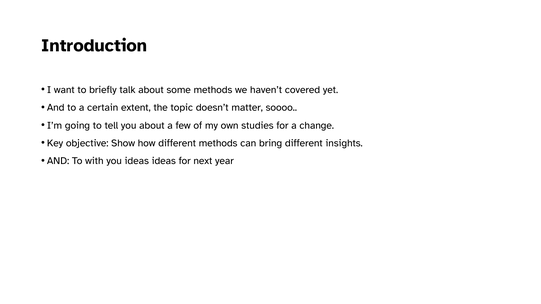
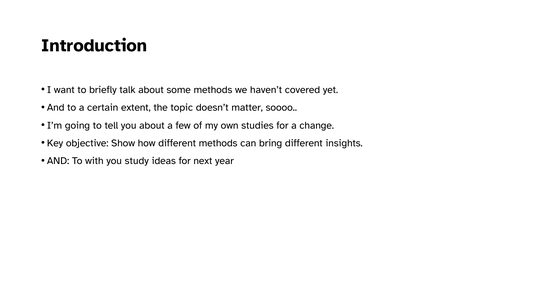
you ideas: ideas -> study
